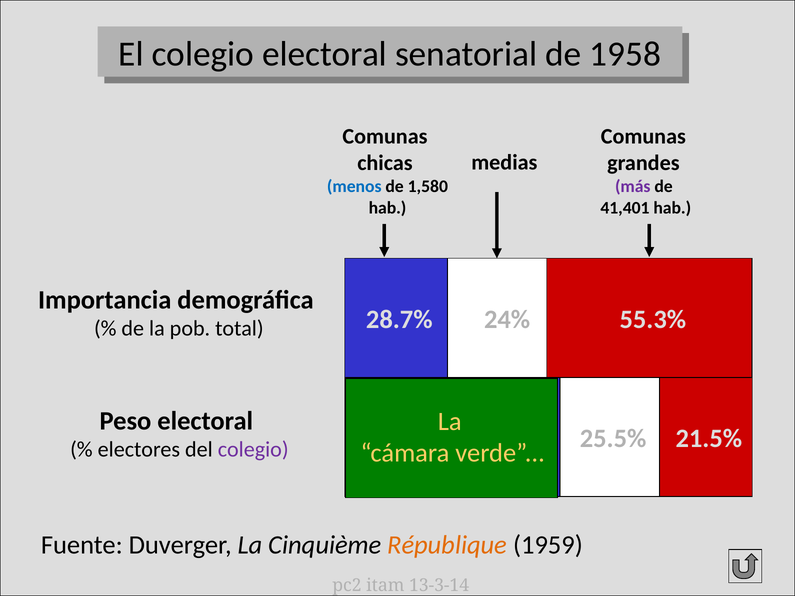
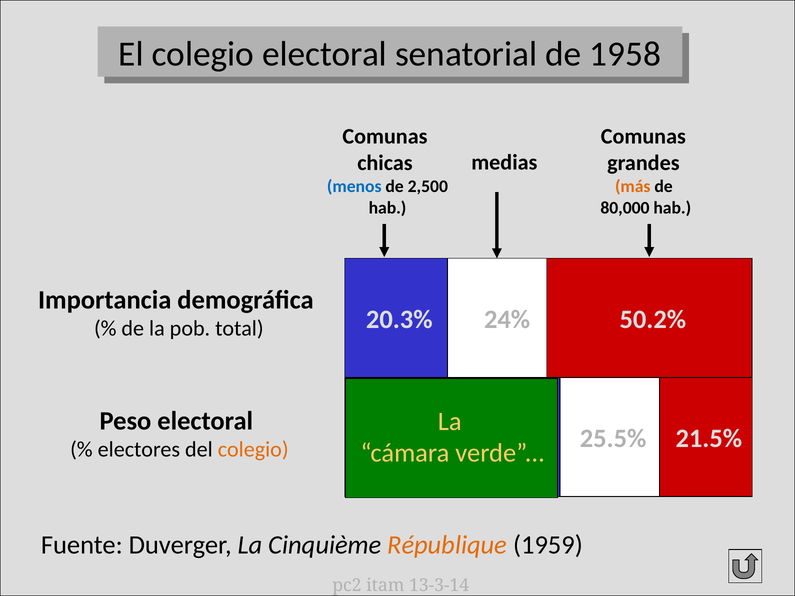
1,580: 1,580 -> 2,500
más colour: purple -> orange
41,401: 41,401 -> 80,000
28.7%: 28.7% -> 20.3%
55.3%: 55.3% -> 50.2%
colegio at (253, 450) colour: purple -> orange
